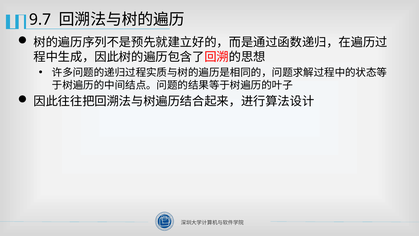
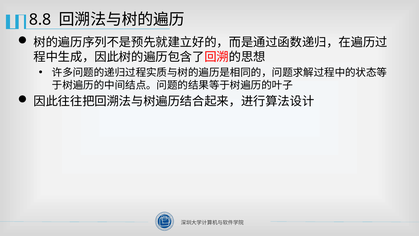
9.7: 9.7 -> 8.8
